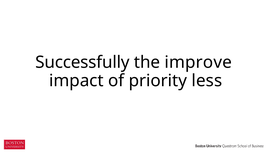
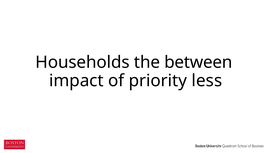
Successfully: Successfully -> Households
improve: improve -> between
